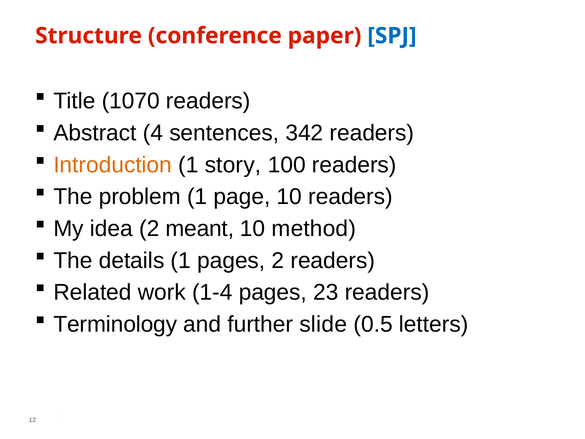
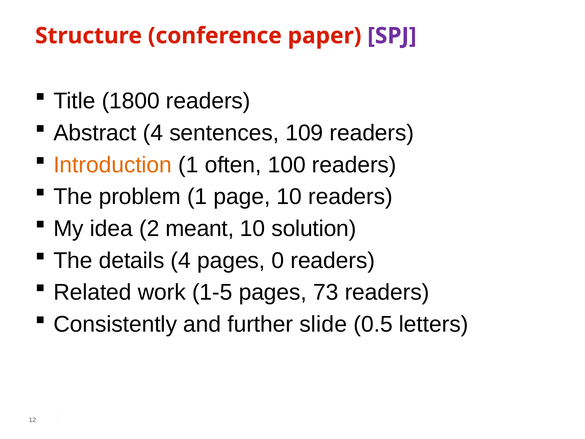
SPJ colour: blue -> purple
1070: 1070 -> 1800
342: 342 -> 109
story: story -> often
method: method -> solution
details 1: 1 -> 4
pages 2: 2 -> 0
1-4: 1-4 -> 1-5
23: 23 -> 73
Terminology: Terminology -> Consistently
